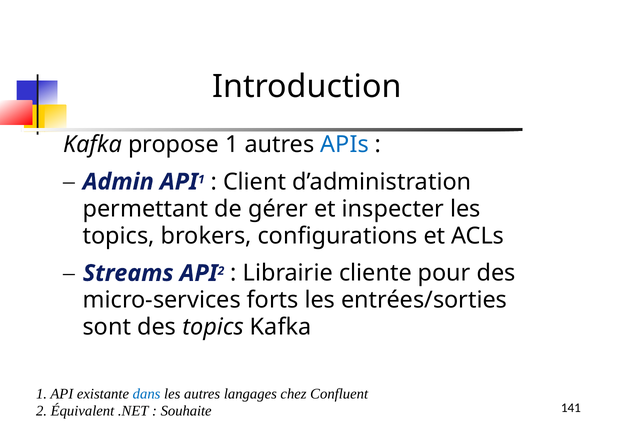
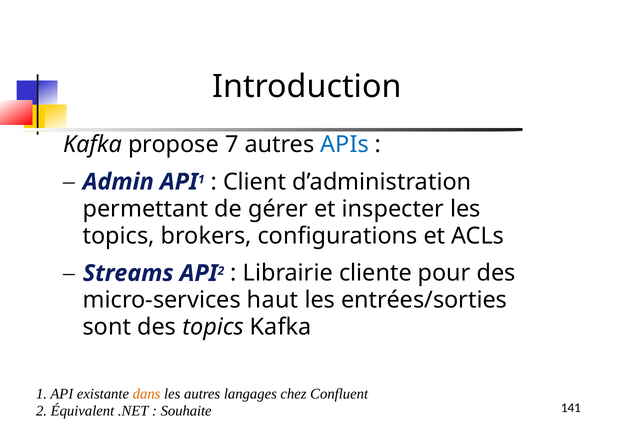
propose 1: 1 -> 7
forts: forts -> haut
dans colour: blue -> orange
